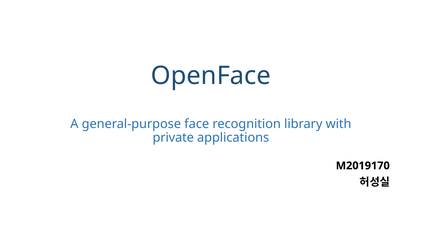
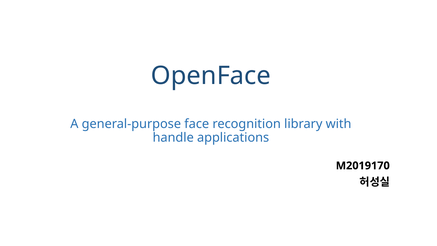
private: private -> handle
